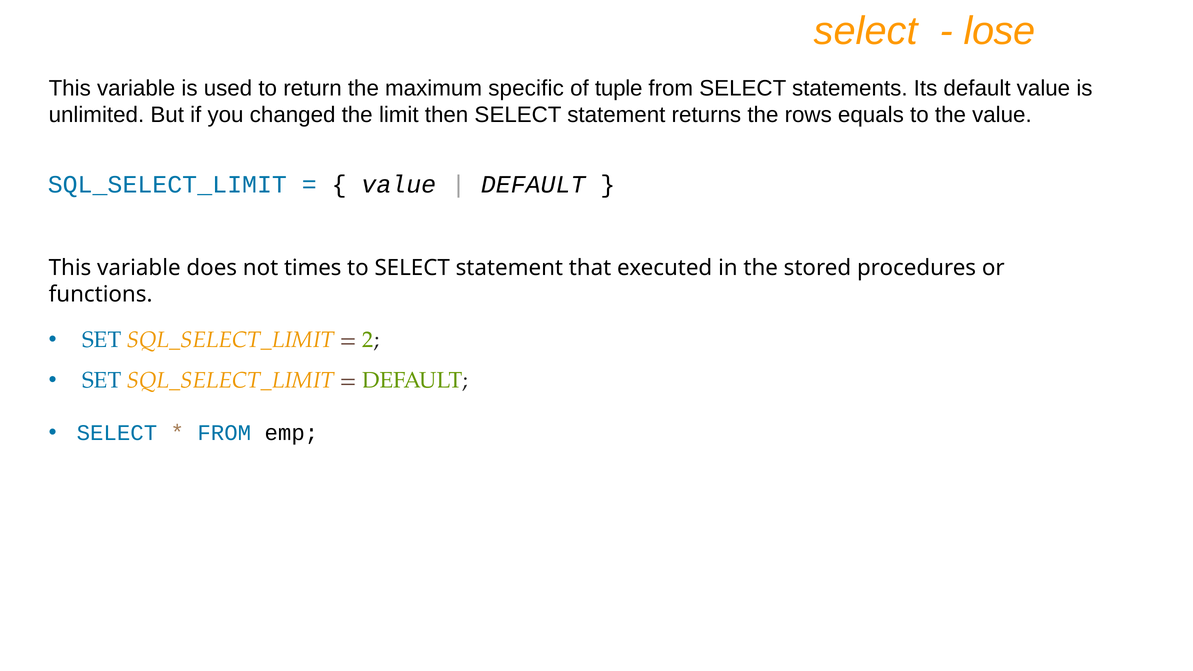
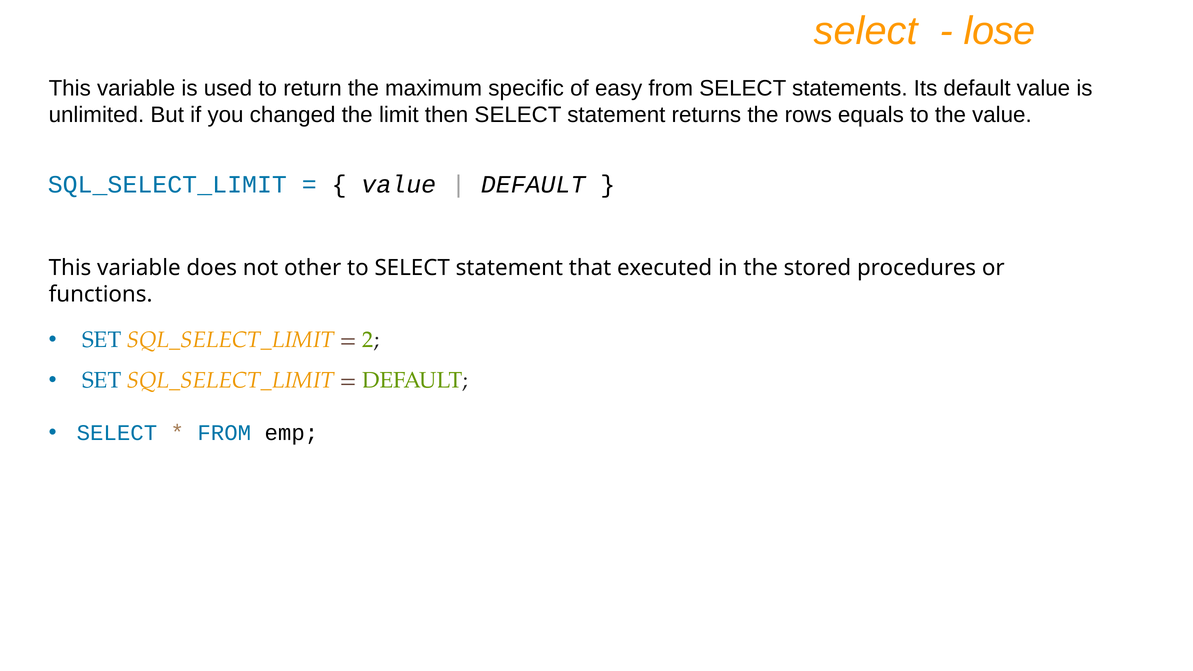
tuple: tuple -> easy
times: times -> other
